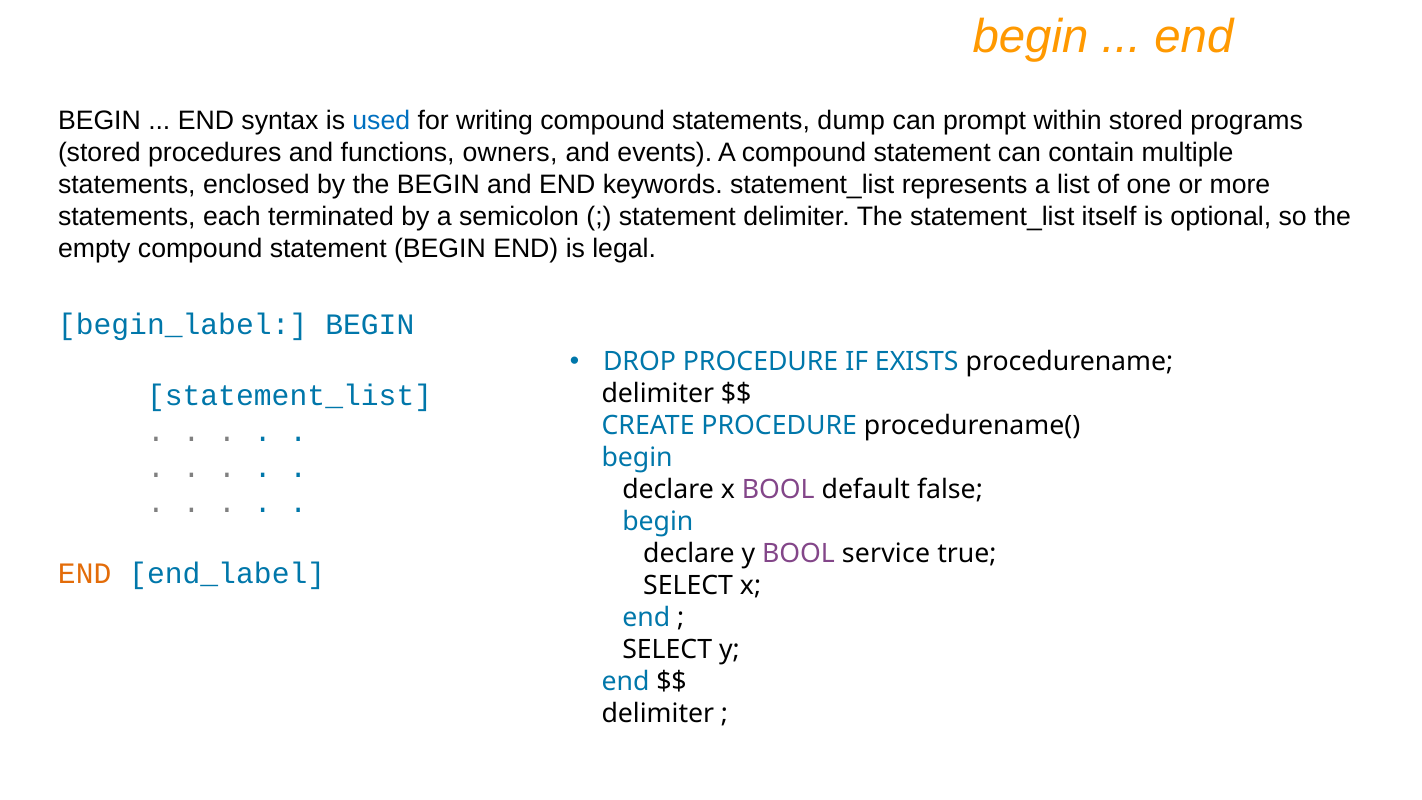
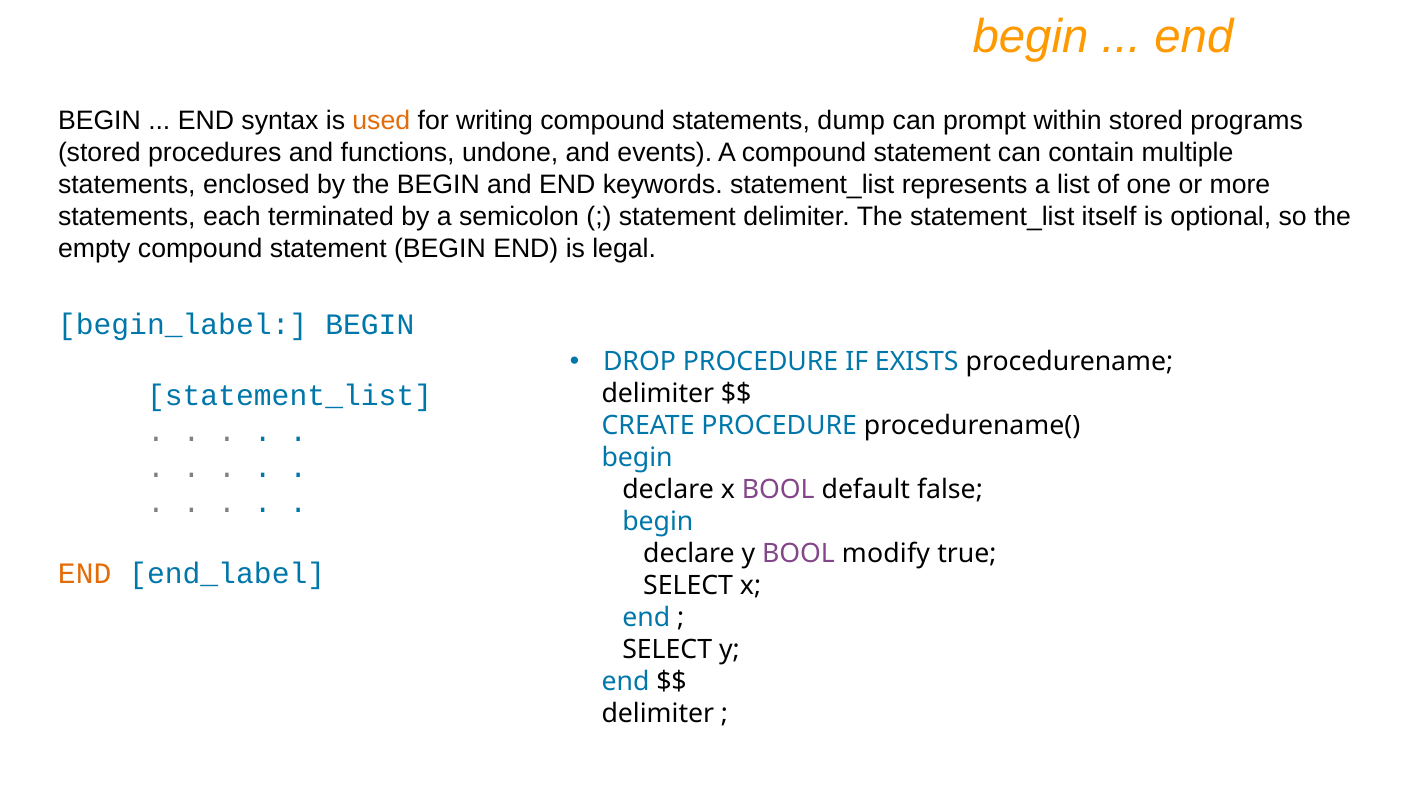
used colour: blue -> orange
owners: owners -> undone
service: service -> modify
